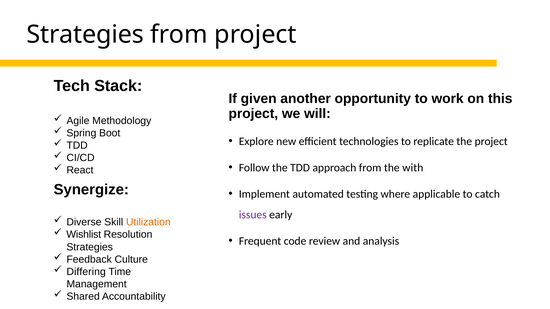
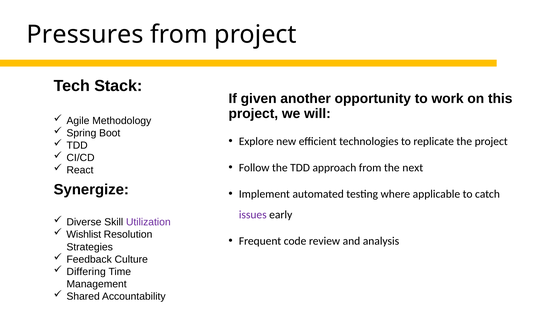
Strategies at (85, 34): Strategies -> Pressures
with: with -> next
Utilization colour: orange -> purple
